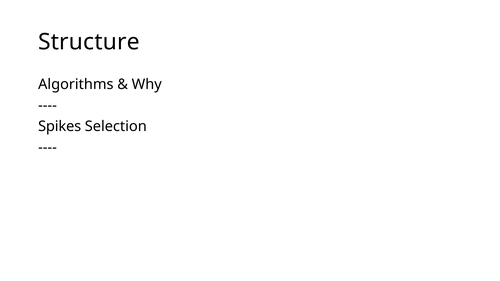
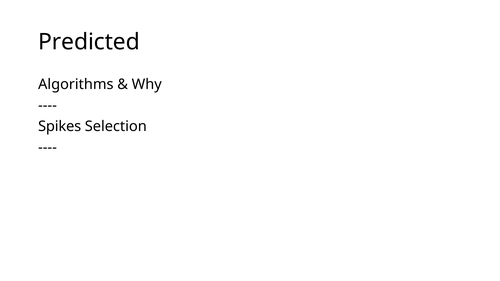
Structure: Structure -> Predicted
